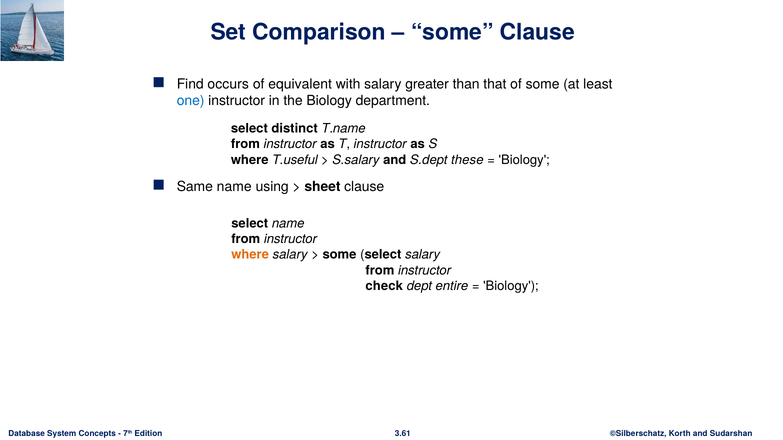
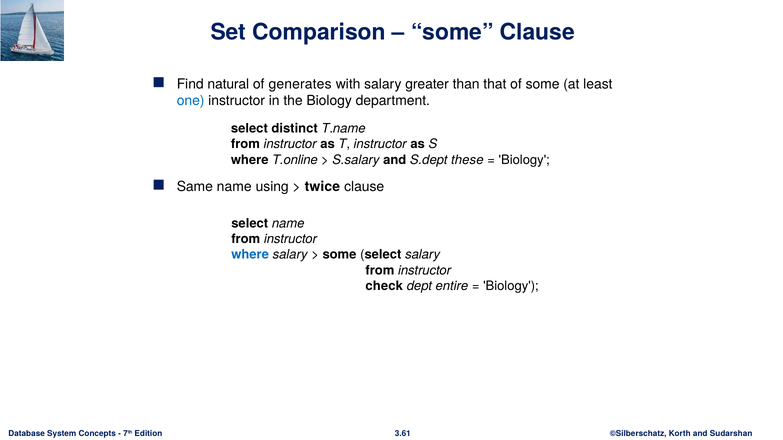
occurs: occurs -> natural
equivalent: equivalent -> generates
T.useful: T.useful -> T.online
sheet: sheet -> twice
where at (250, 255) colour: orange -> blue
